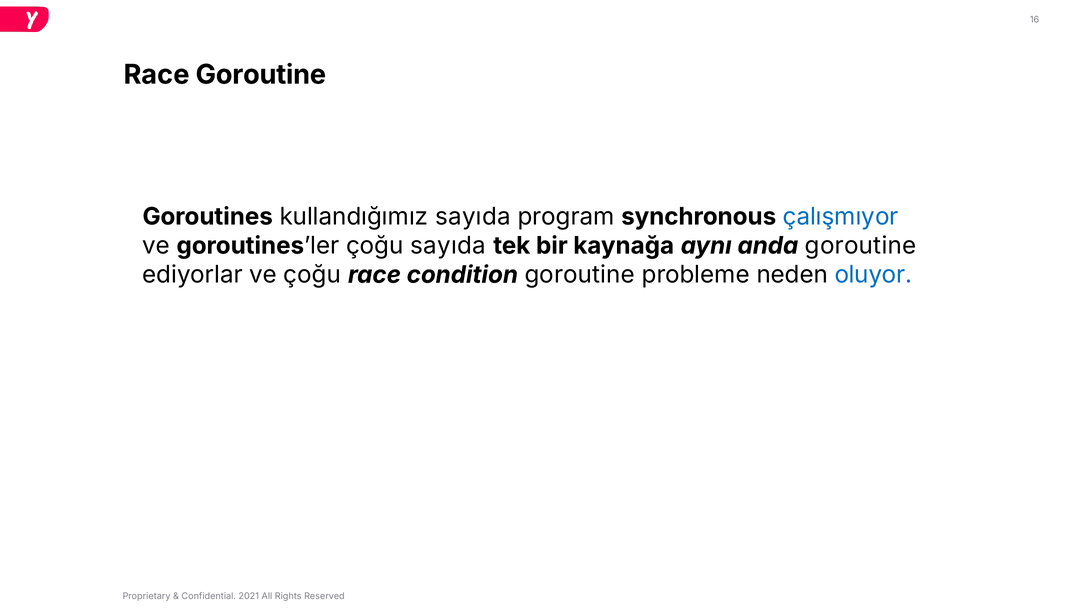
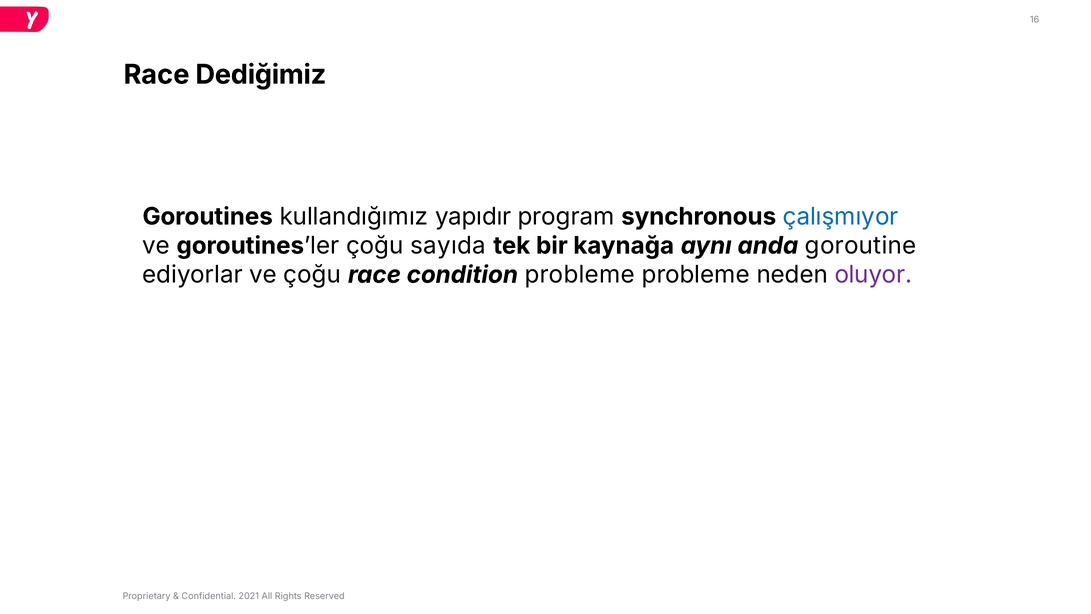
Race Goroutine: Goroutine -> Dediğimiz
kullandığımız sayıda: sayıda -> yapıdır
condition goroutine: goroutine -> probleme
oluyor colour: blue -> purple
